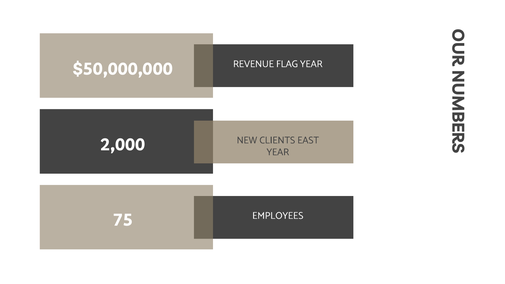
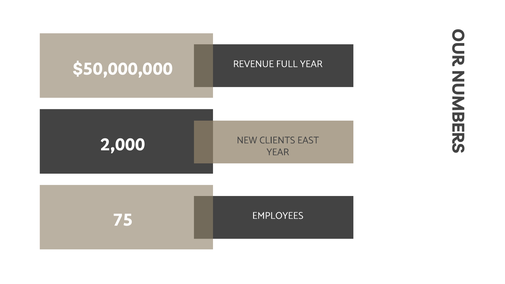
FLAG: FLAG -> FULL
